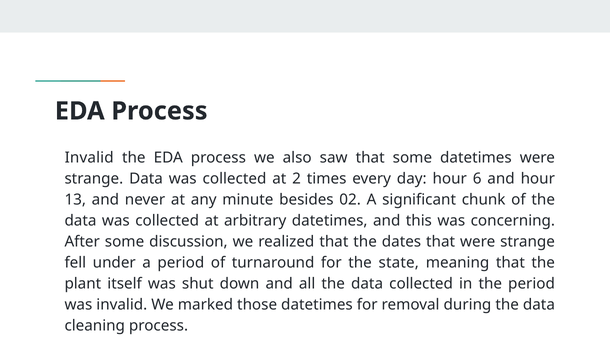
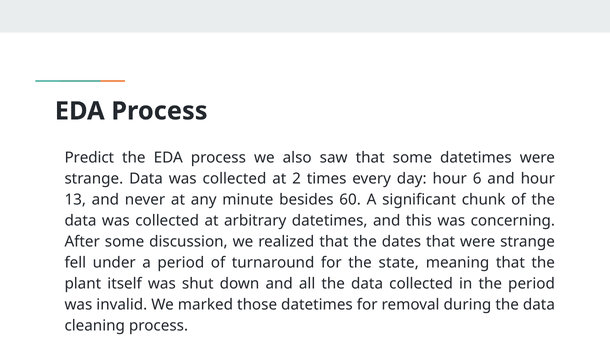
Invalid at (89, 158): Invalid -> Predict
02: 02 -> 60
